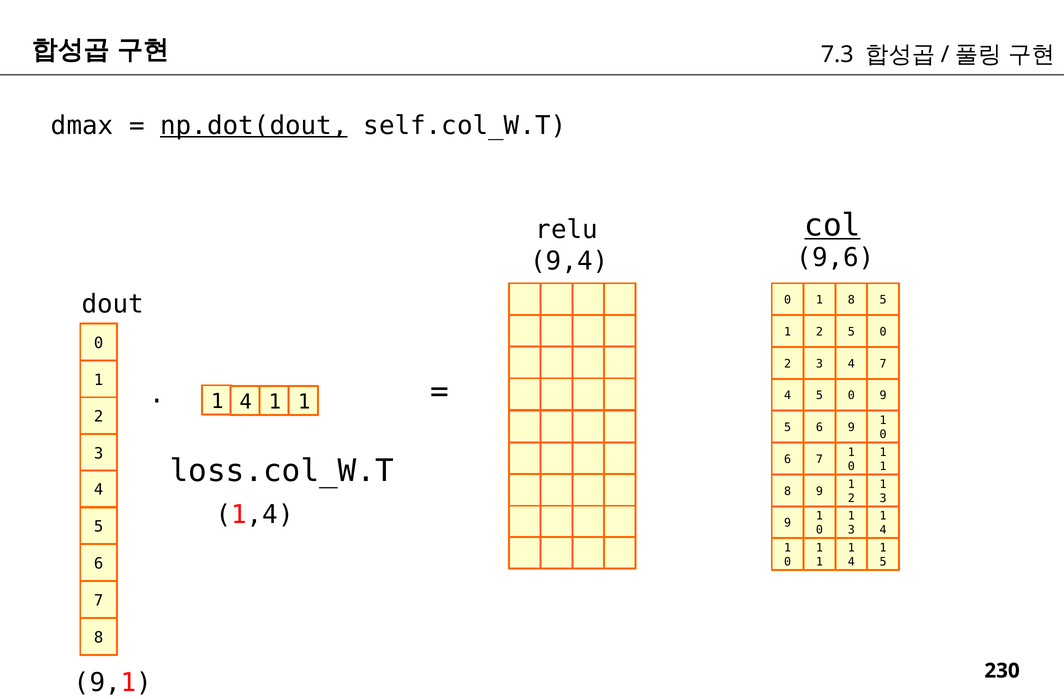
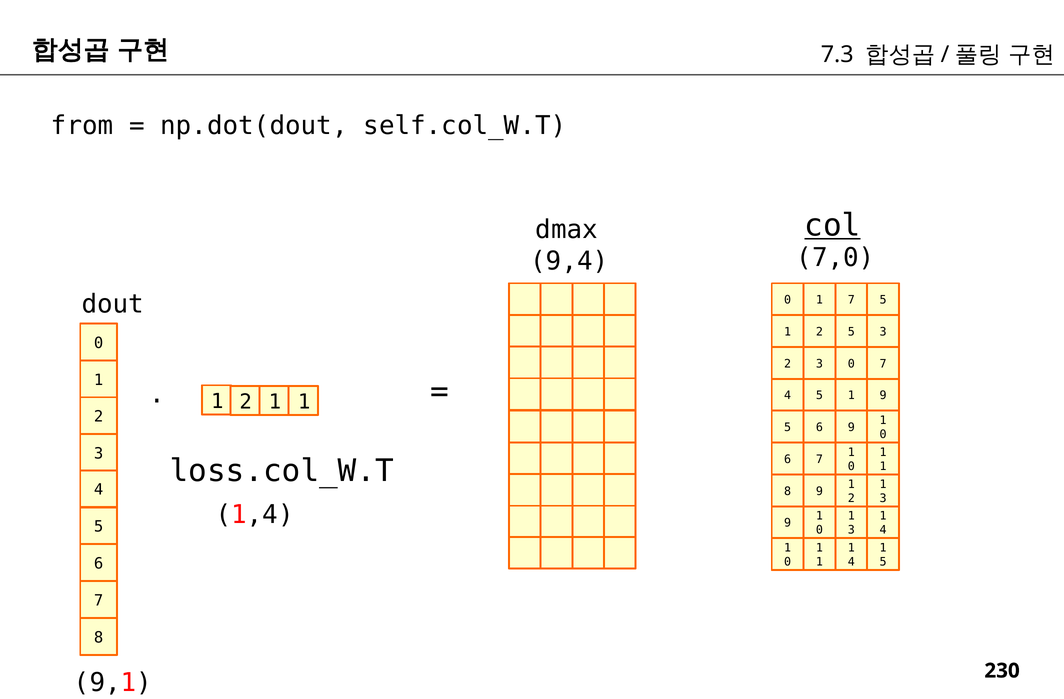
dmax: dmax -> from
np.dot(dout underline: present -> none
relu: relu -> dmax
9,6: 9,6 -> 7,0
0 1 8: 8 -> 7
2 5 0: 0 -> 3
2 3 4: 4 -> 0
4 at (246, 402): 4 -> 2
4 5 0: 0 -> 1
